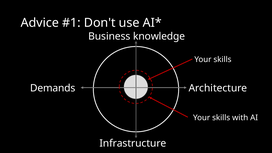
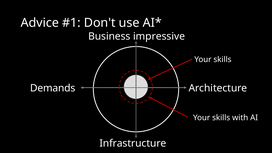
knowledge: knowledge -> impressive
